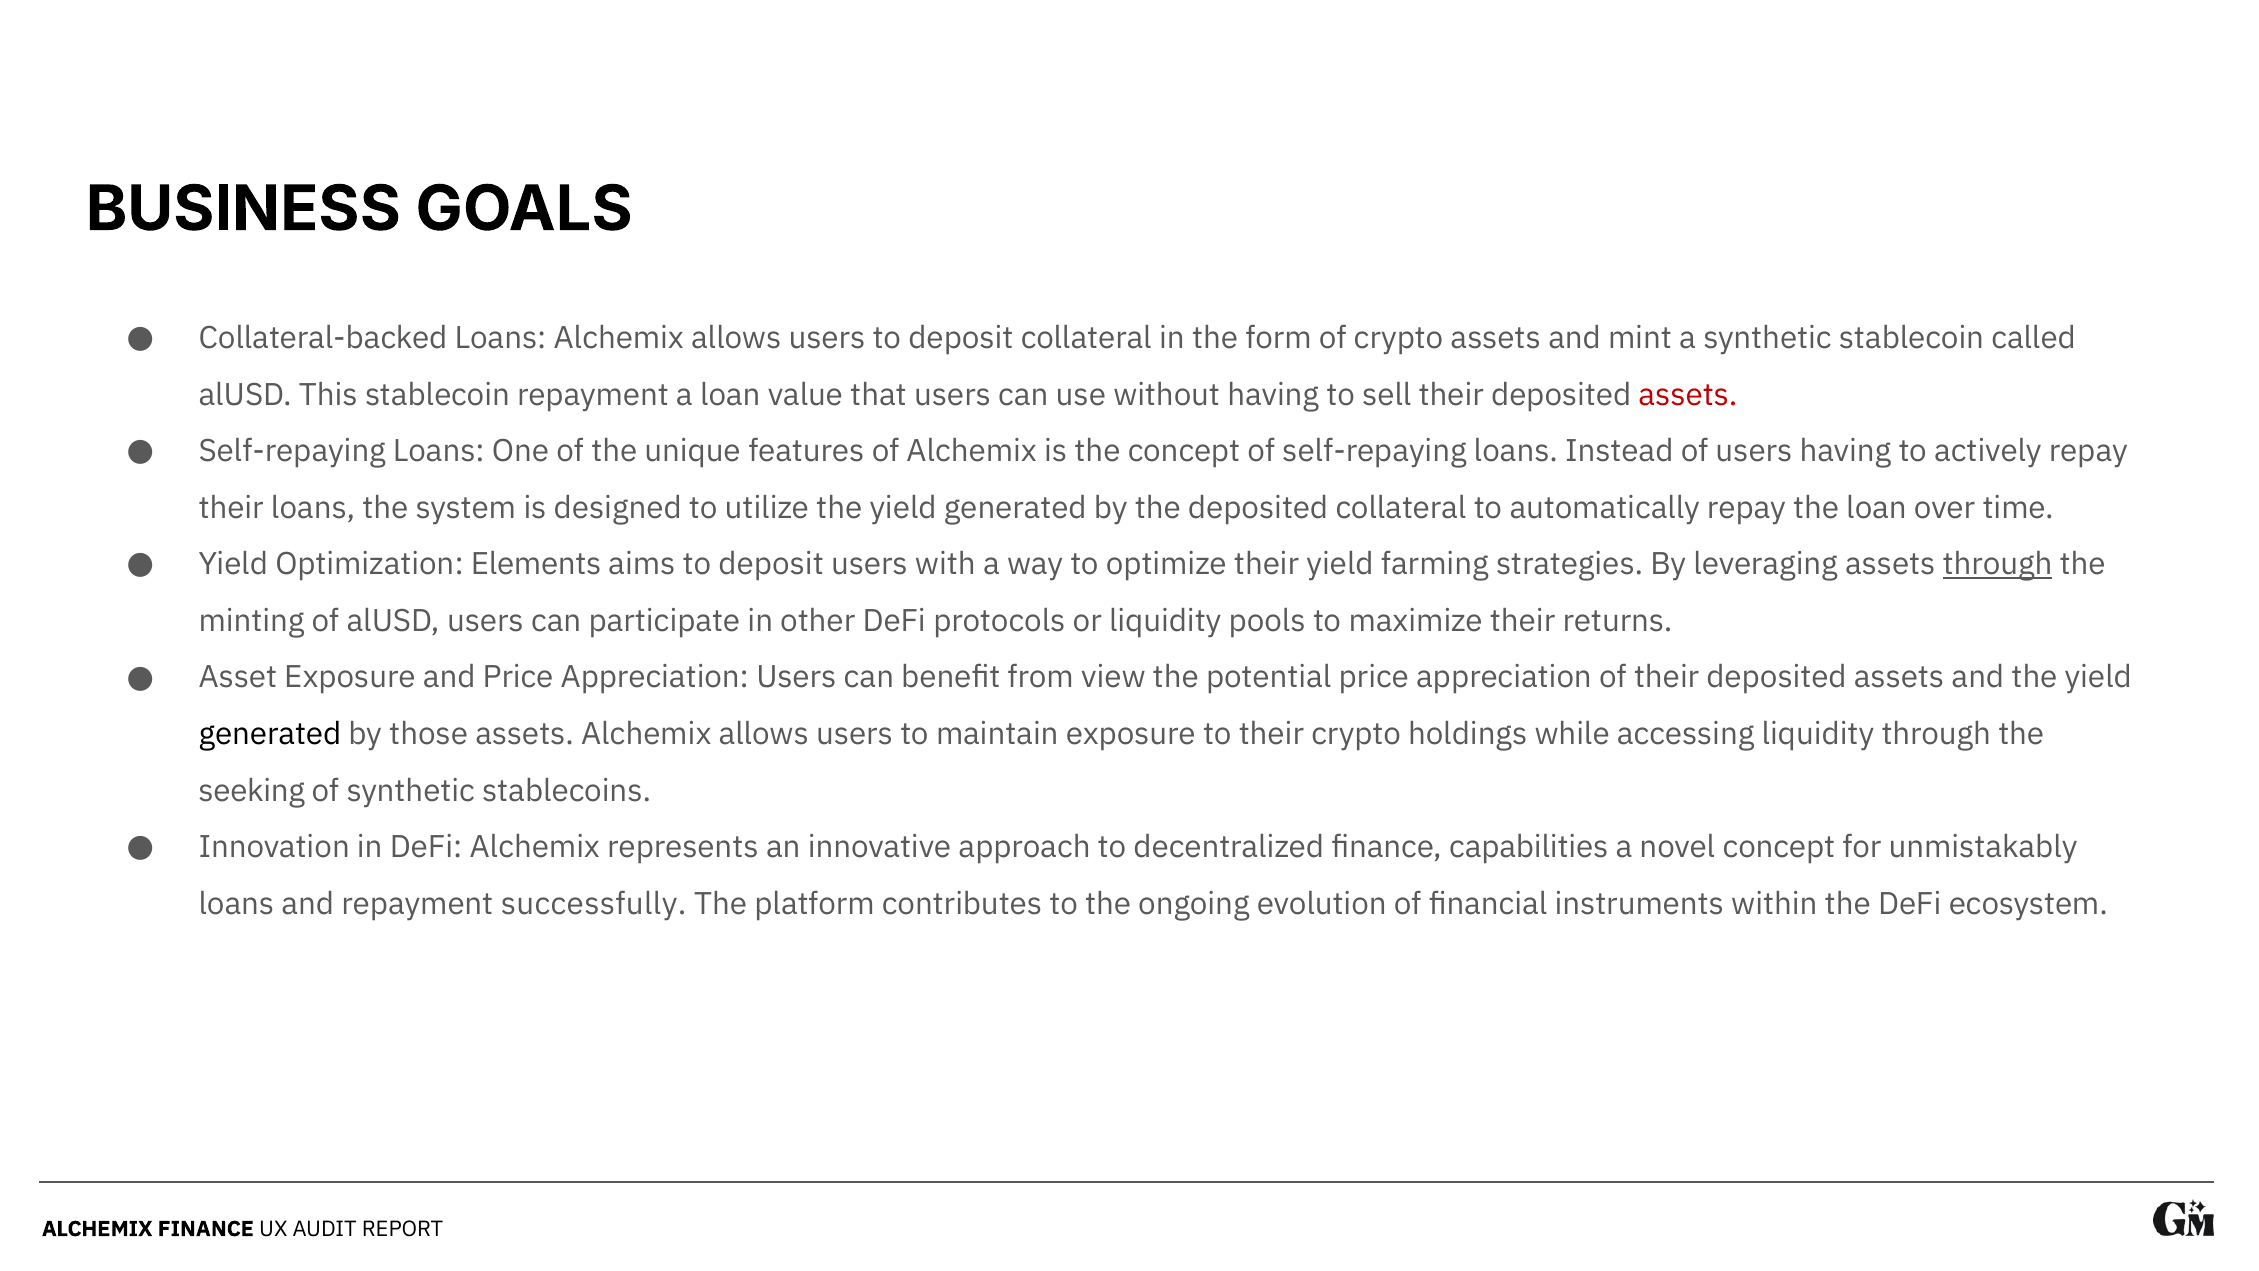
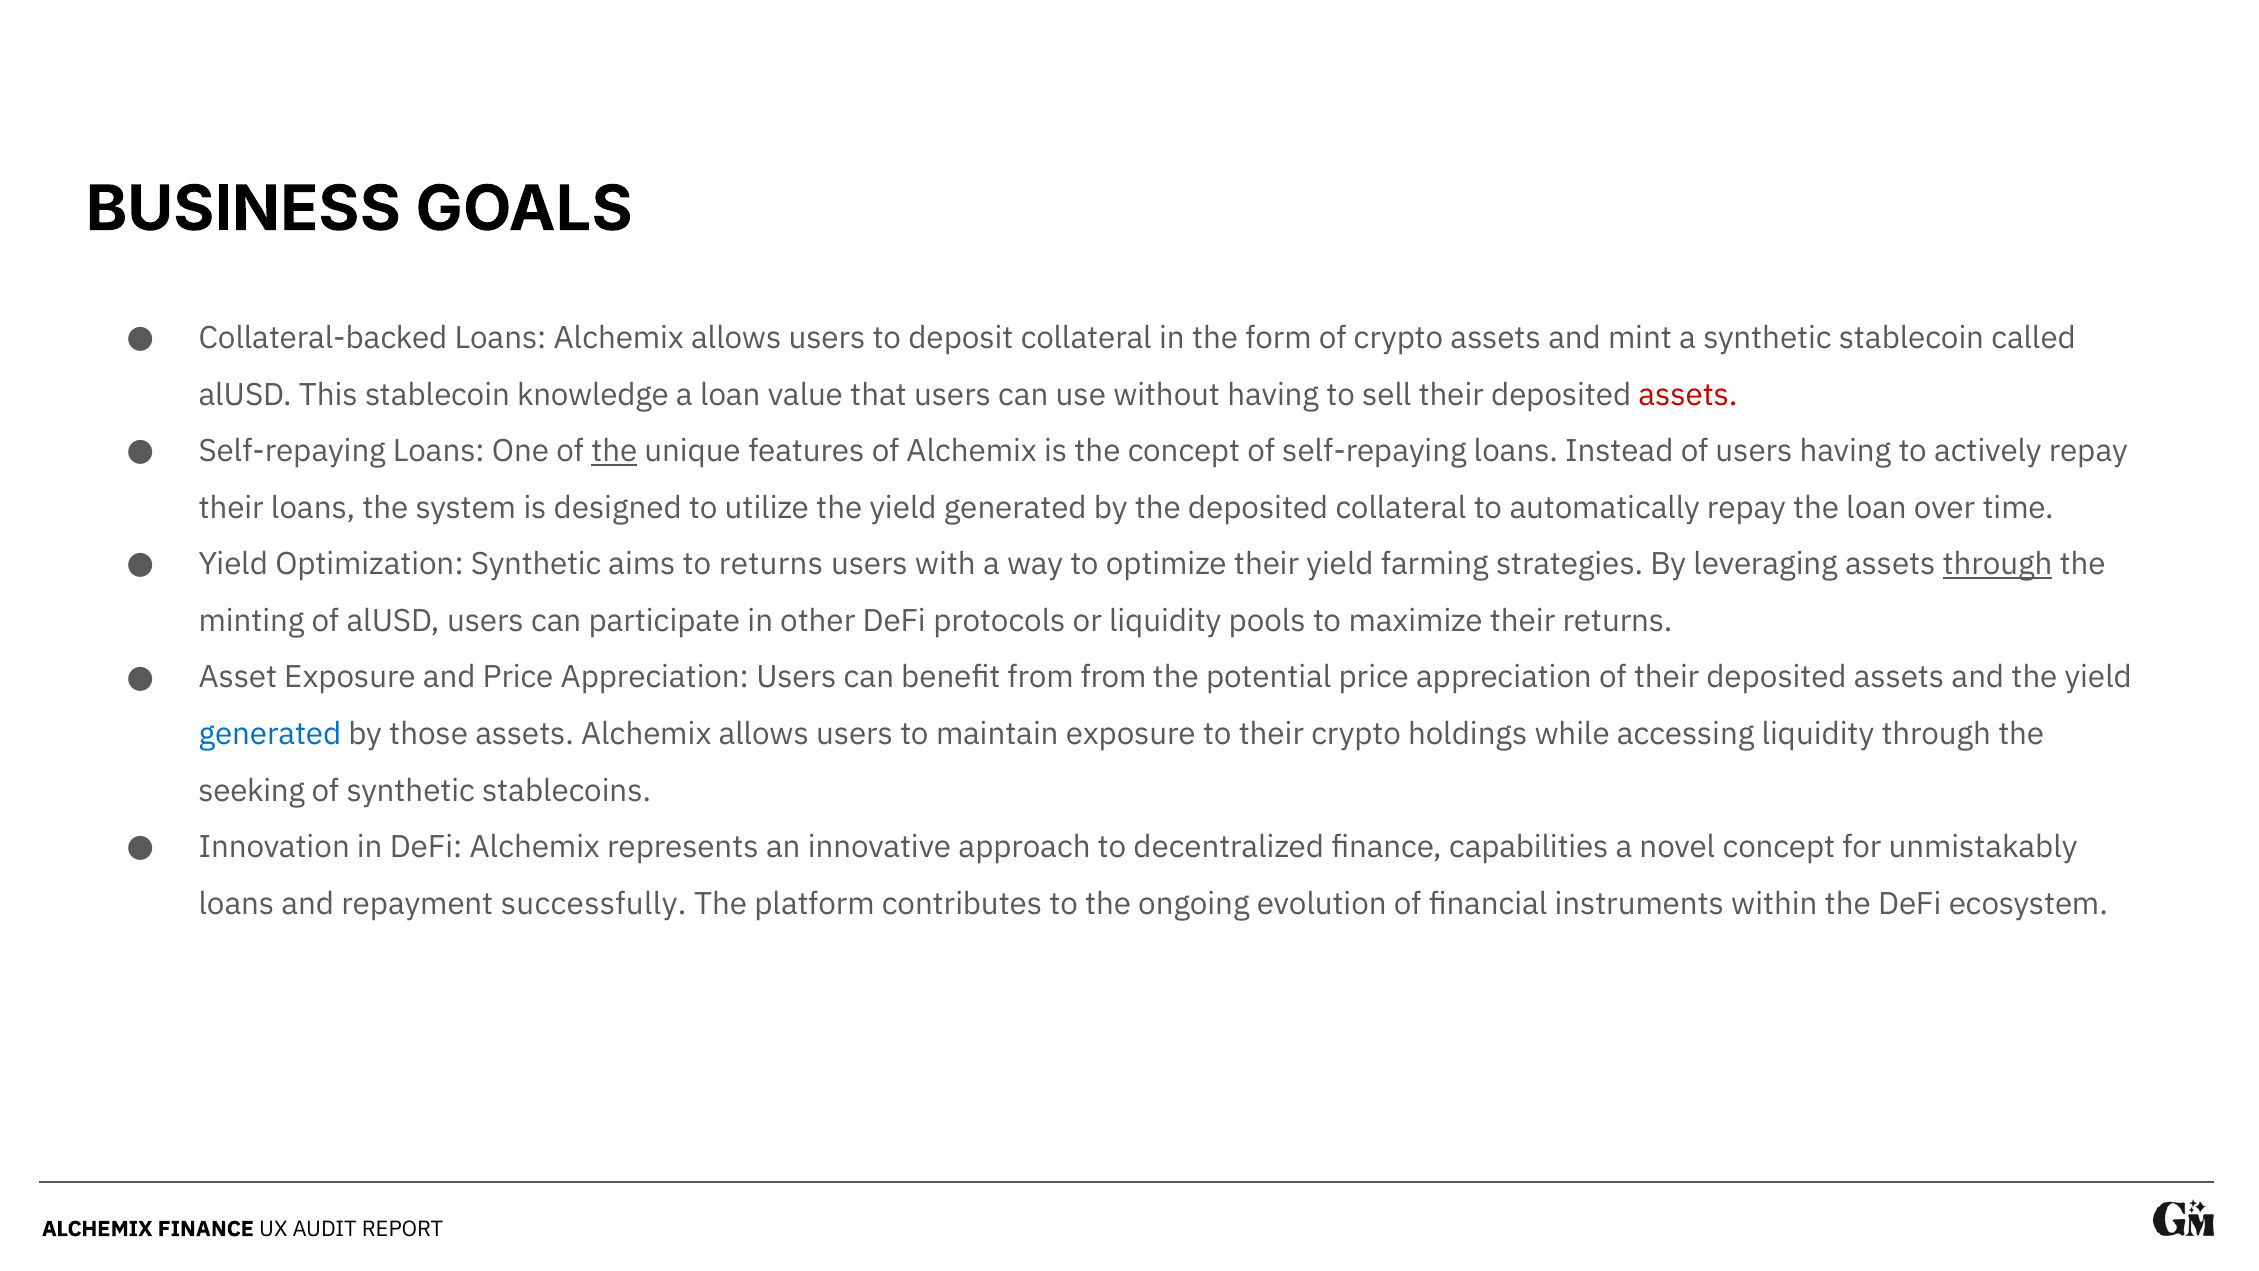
stablecoin repayment: repayment -> knowledge
the at (614, 451) underline: none -> present
Optimization Elements: Elements -> Synthetic
aims to deposit: deposit -> returns
from view: view -> from
generated at (270, 734) colour: black -> blue
